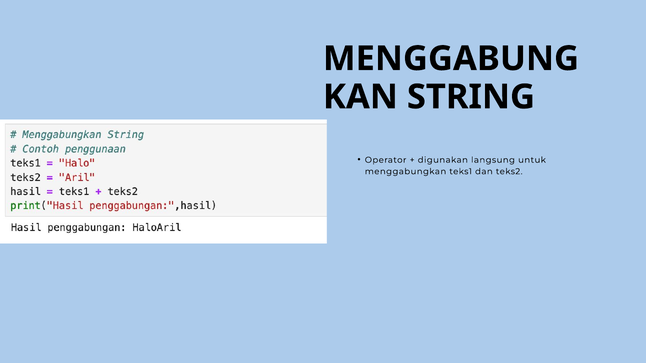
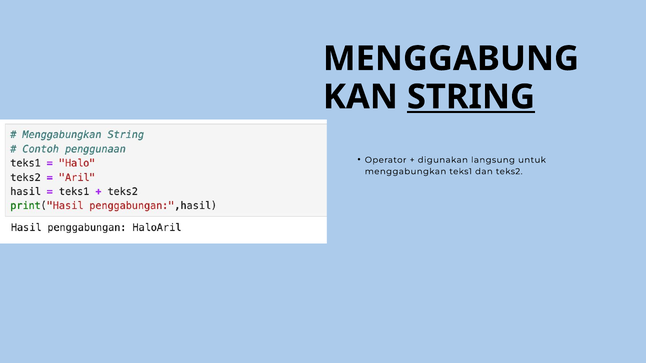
STRING underline: none -> present
